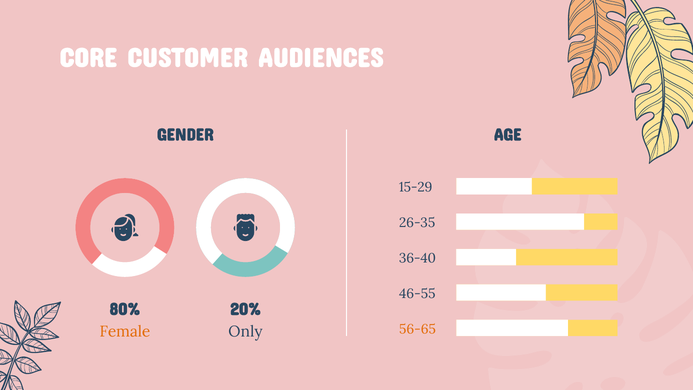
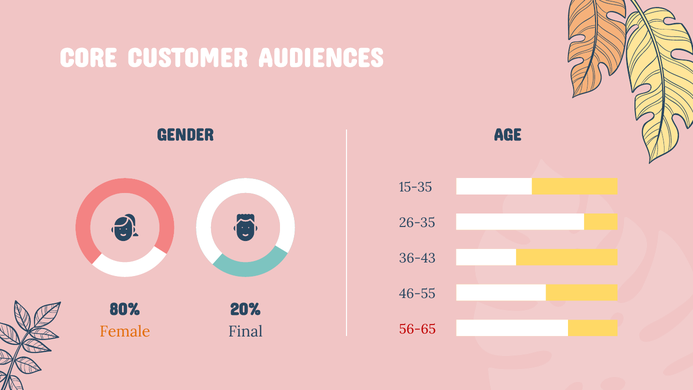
15-29: 15-29 -> 15-35
36-40: 36-40 -> 36-43
56-65 colour: orange -> red
Only: Only -> Final
